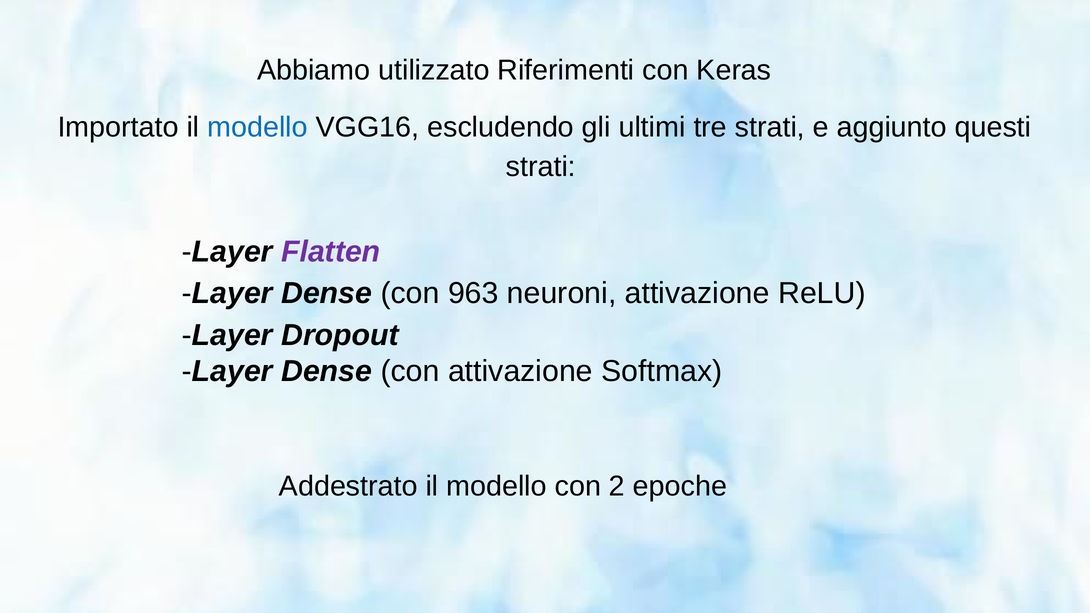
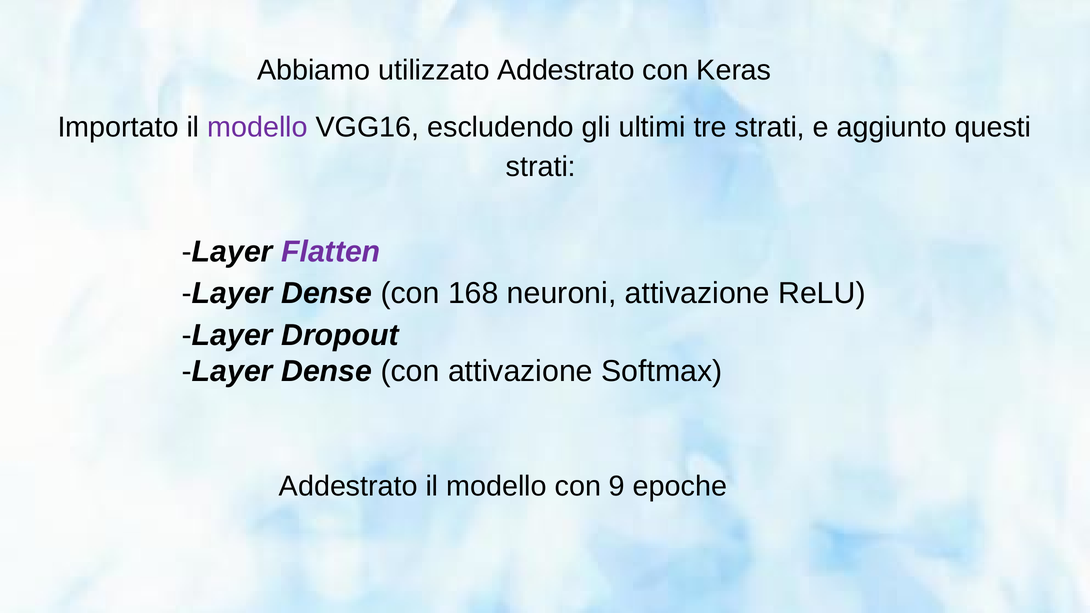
utilizzato Riferimenti: Riferimenti -> Addestrato
modello at (258, 127) colour: blue -> purple
963: 963 -> 168
2: 2 -> 9
